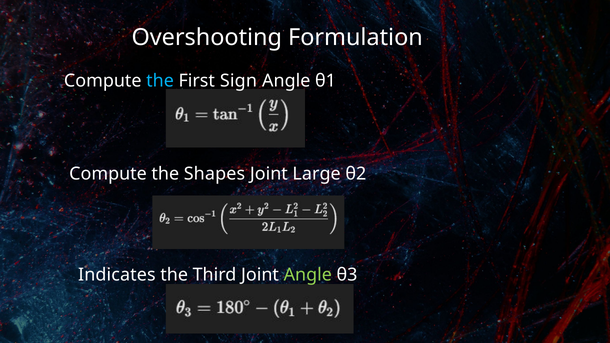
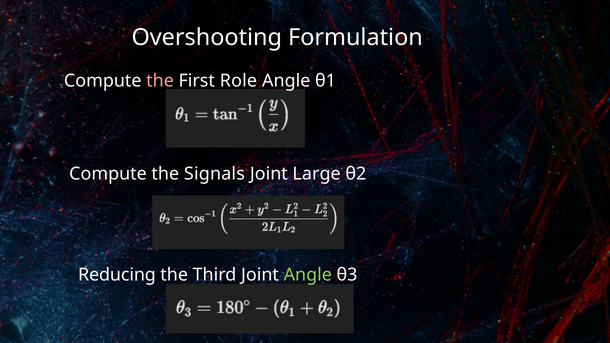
the at (160, 81) colour: light blue -> pink
Sign: Sign -> Role
Shapes: Shapes -> Signals
Indicates: Indicates -> Reducing
